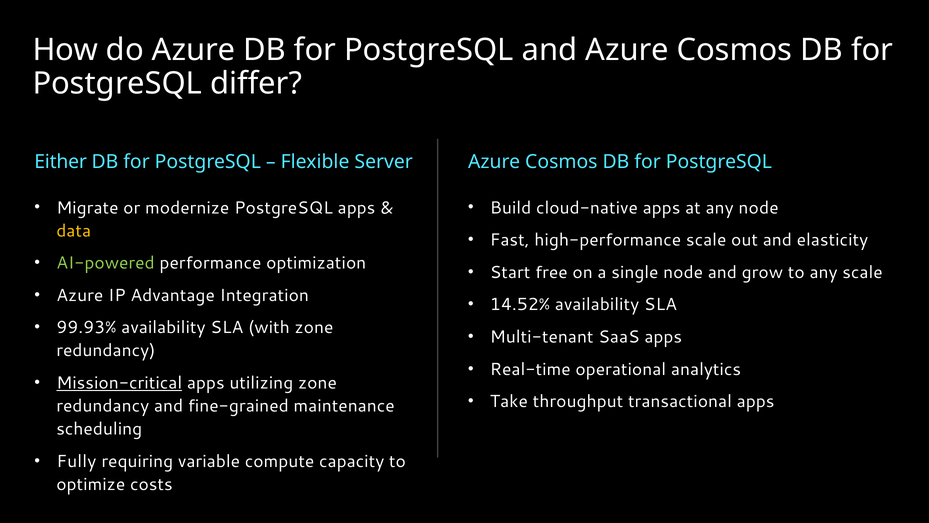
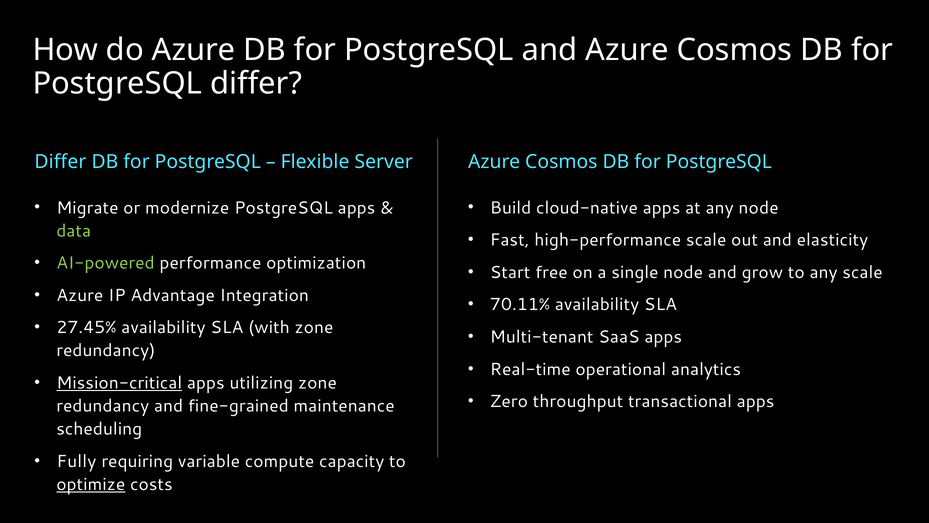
Either at (61, 161): Either -> Differ
data colour: yellow -> light green
14.52%: 14.52% -> 70.11%
99.93%: 99.93% -> 27.45%
Take: Take -> Zero
optimize underline: none -> present
